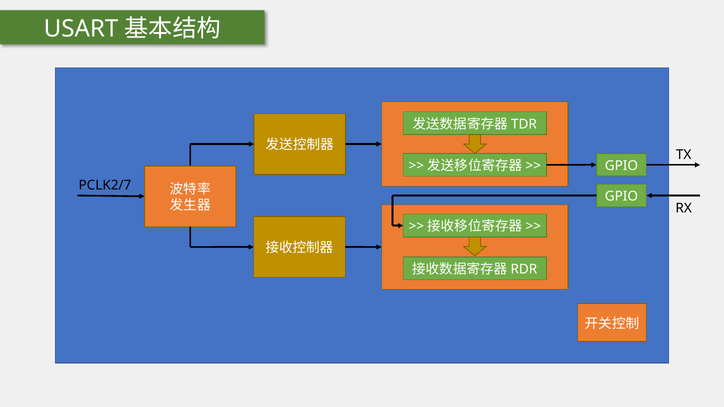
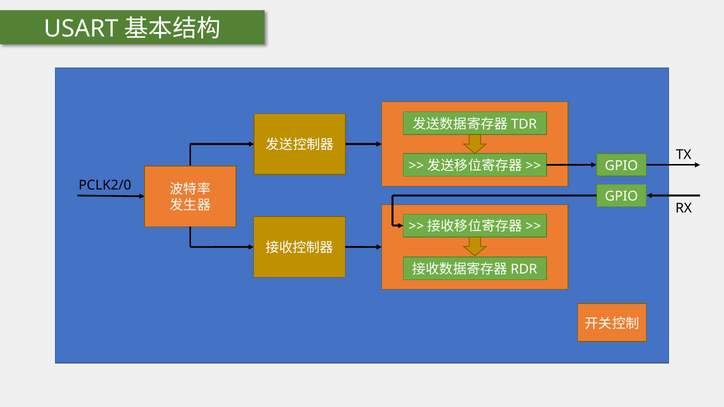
PCLK2/7: PCLK2/7 -> PCLK2/0
